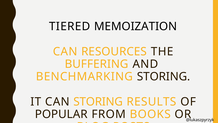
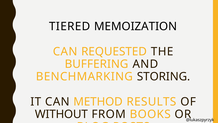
RESOURCES: RESOURCES -> REQUESTED
CAN STORING: STORING -> METHOD
POPULAR: POPULAR -> WITHOUT
